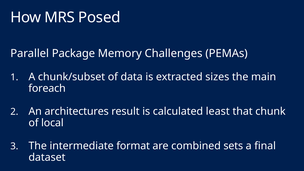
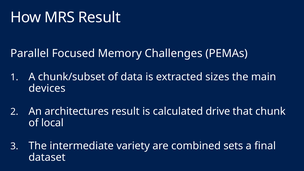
MRS Posed: Posed -> Result
Package: Package -> Focused
foreach: foreach -> devices
least: least -> drive
format: format -> variety
